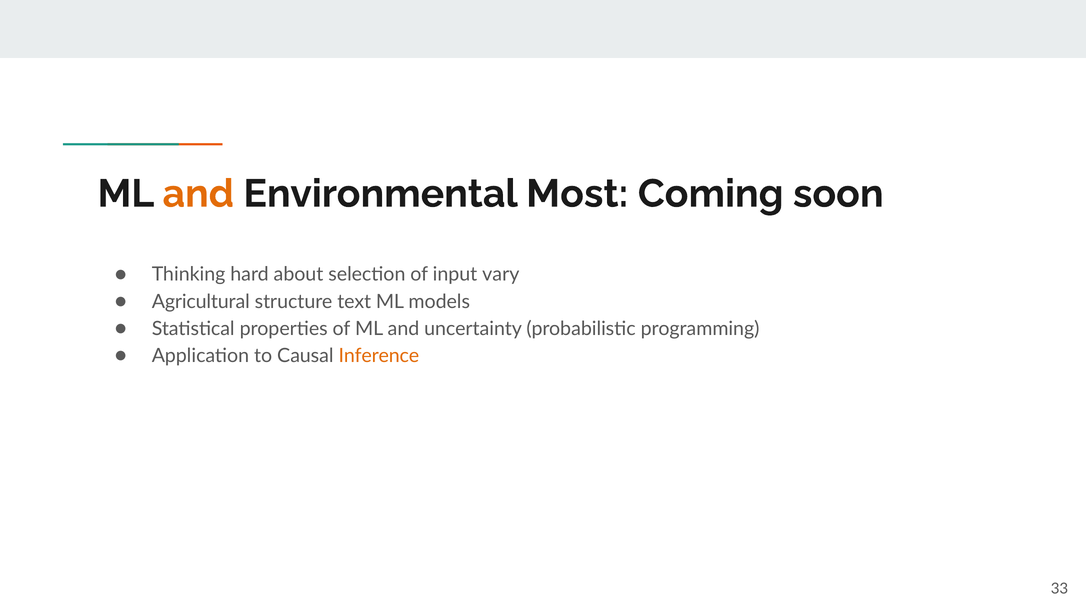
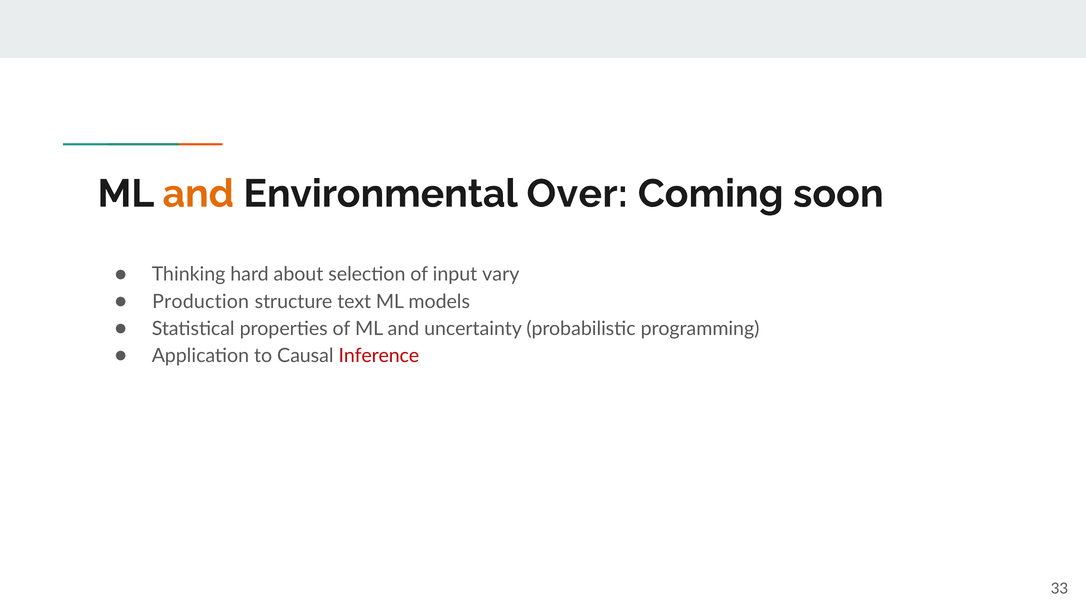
Most: Most -> Over
Agricultural: Agricultural -> Production
Inference colour: orange -> red
